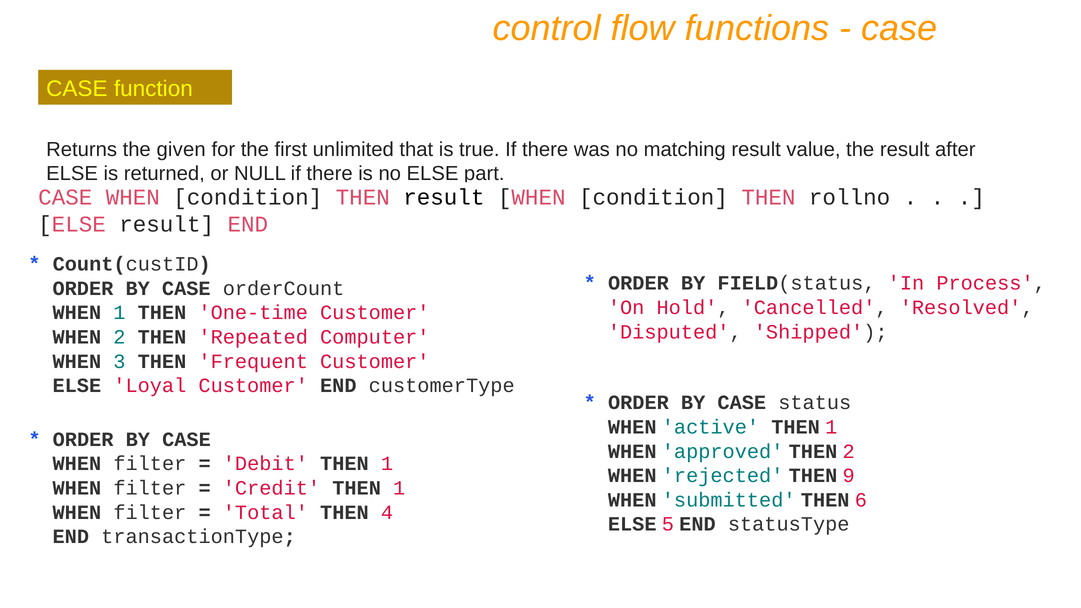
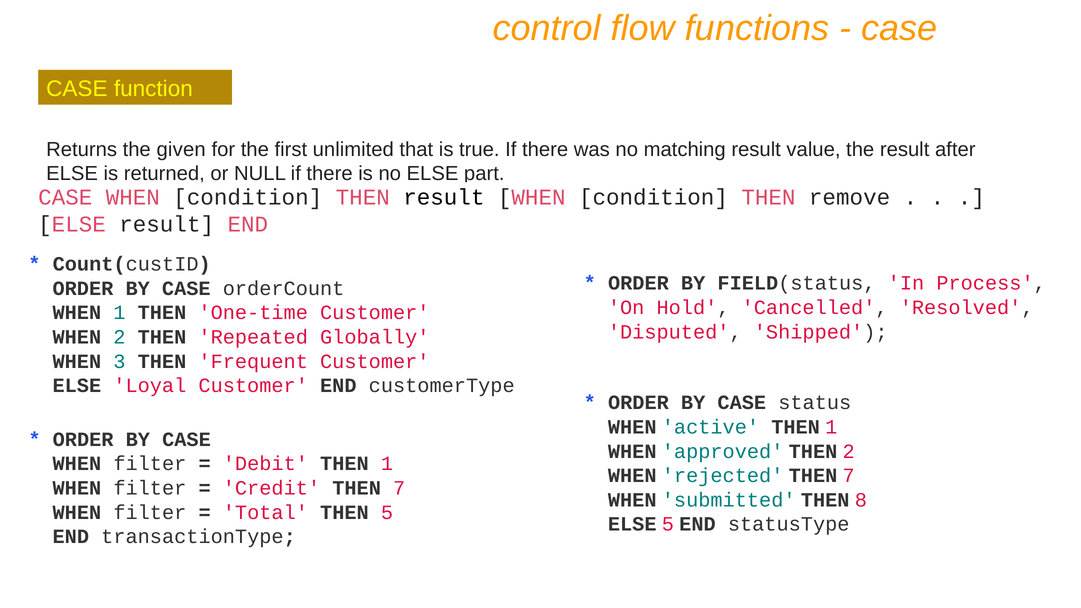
rollno: rollno -> remove
Computer: Computer -> Globally
rejected THEN 9: 9 -> 7
Credit THEN 1: 1 -> 7
6: 6 -> 8
THEN 4: 4 -> 5
